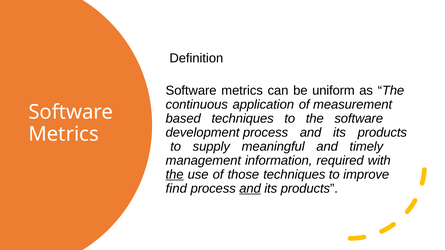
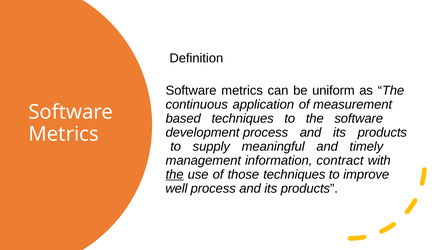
required: required -> contract
find: find -> well
and at (250, 189) underline: present -> none
